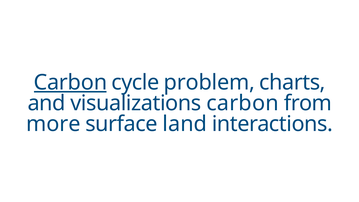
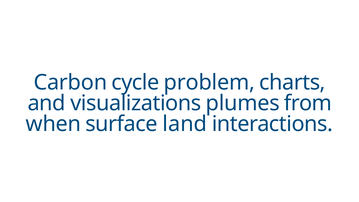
Carbon at (70, 82) underline: present -> none
visualizations carbon: carbon -> plumes
more: more -> when
